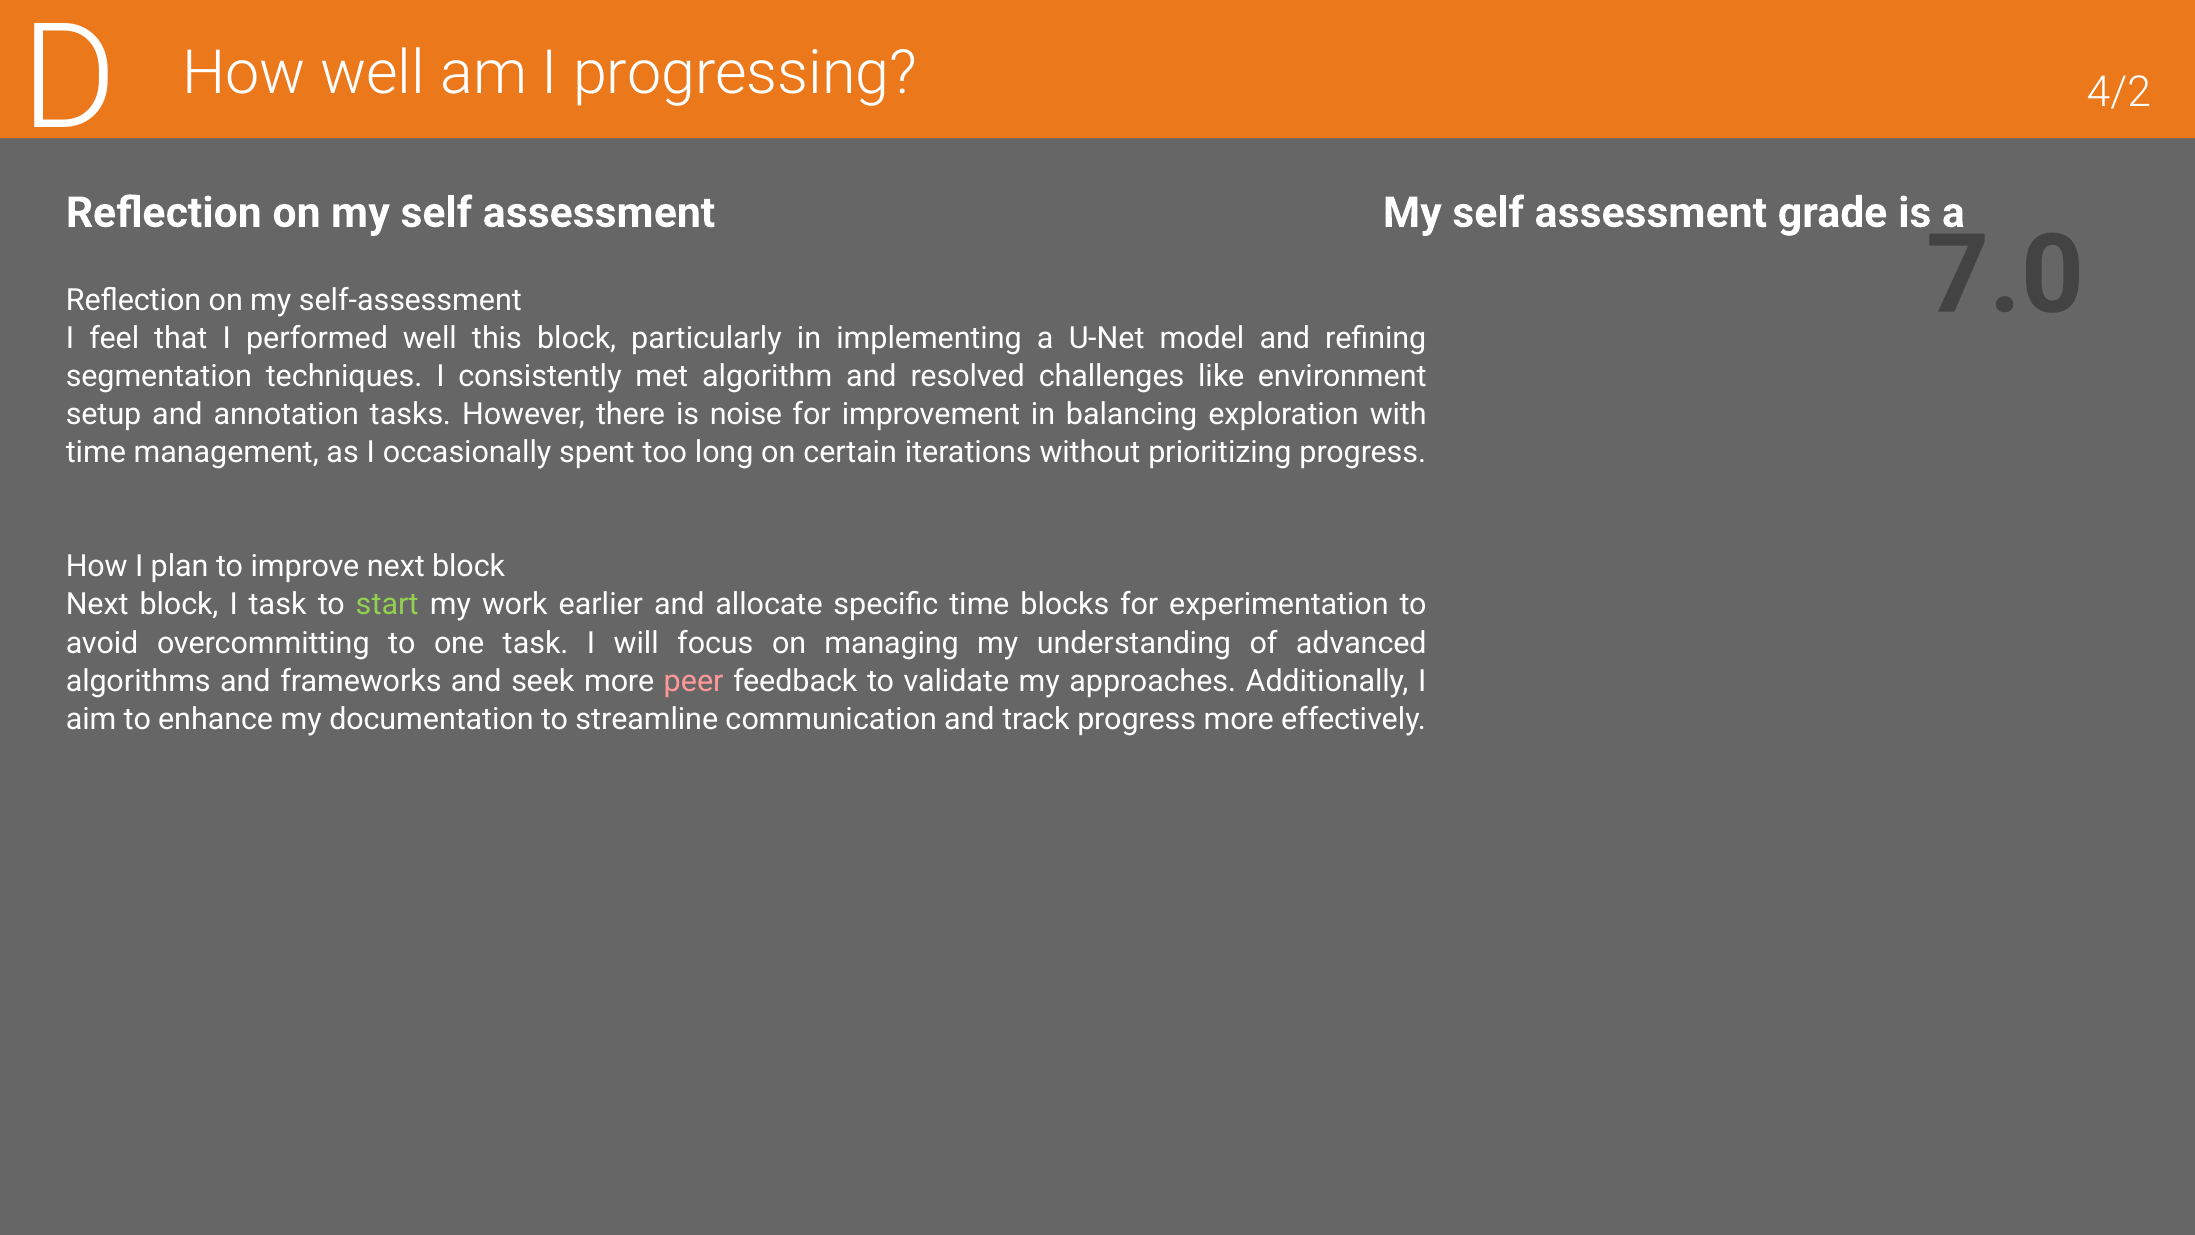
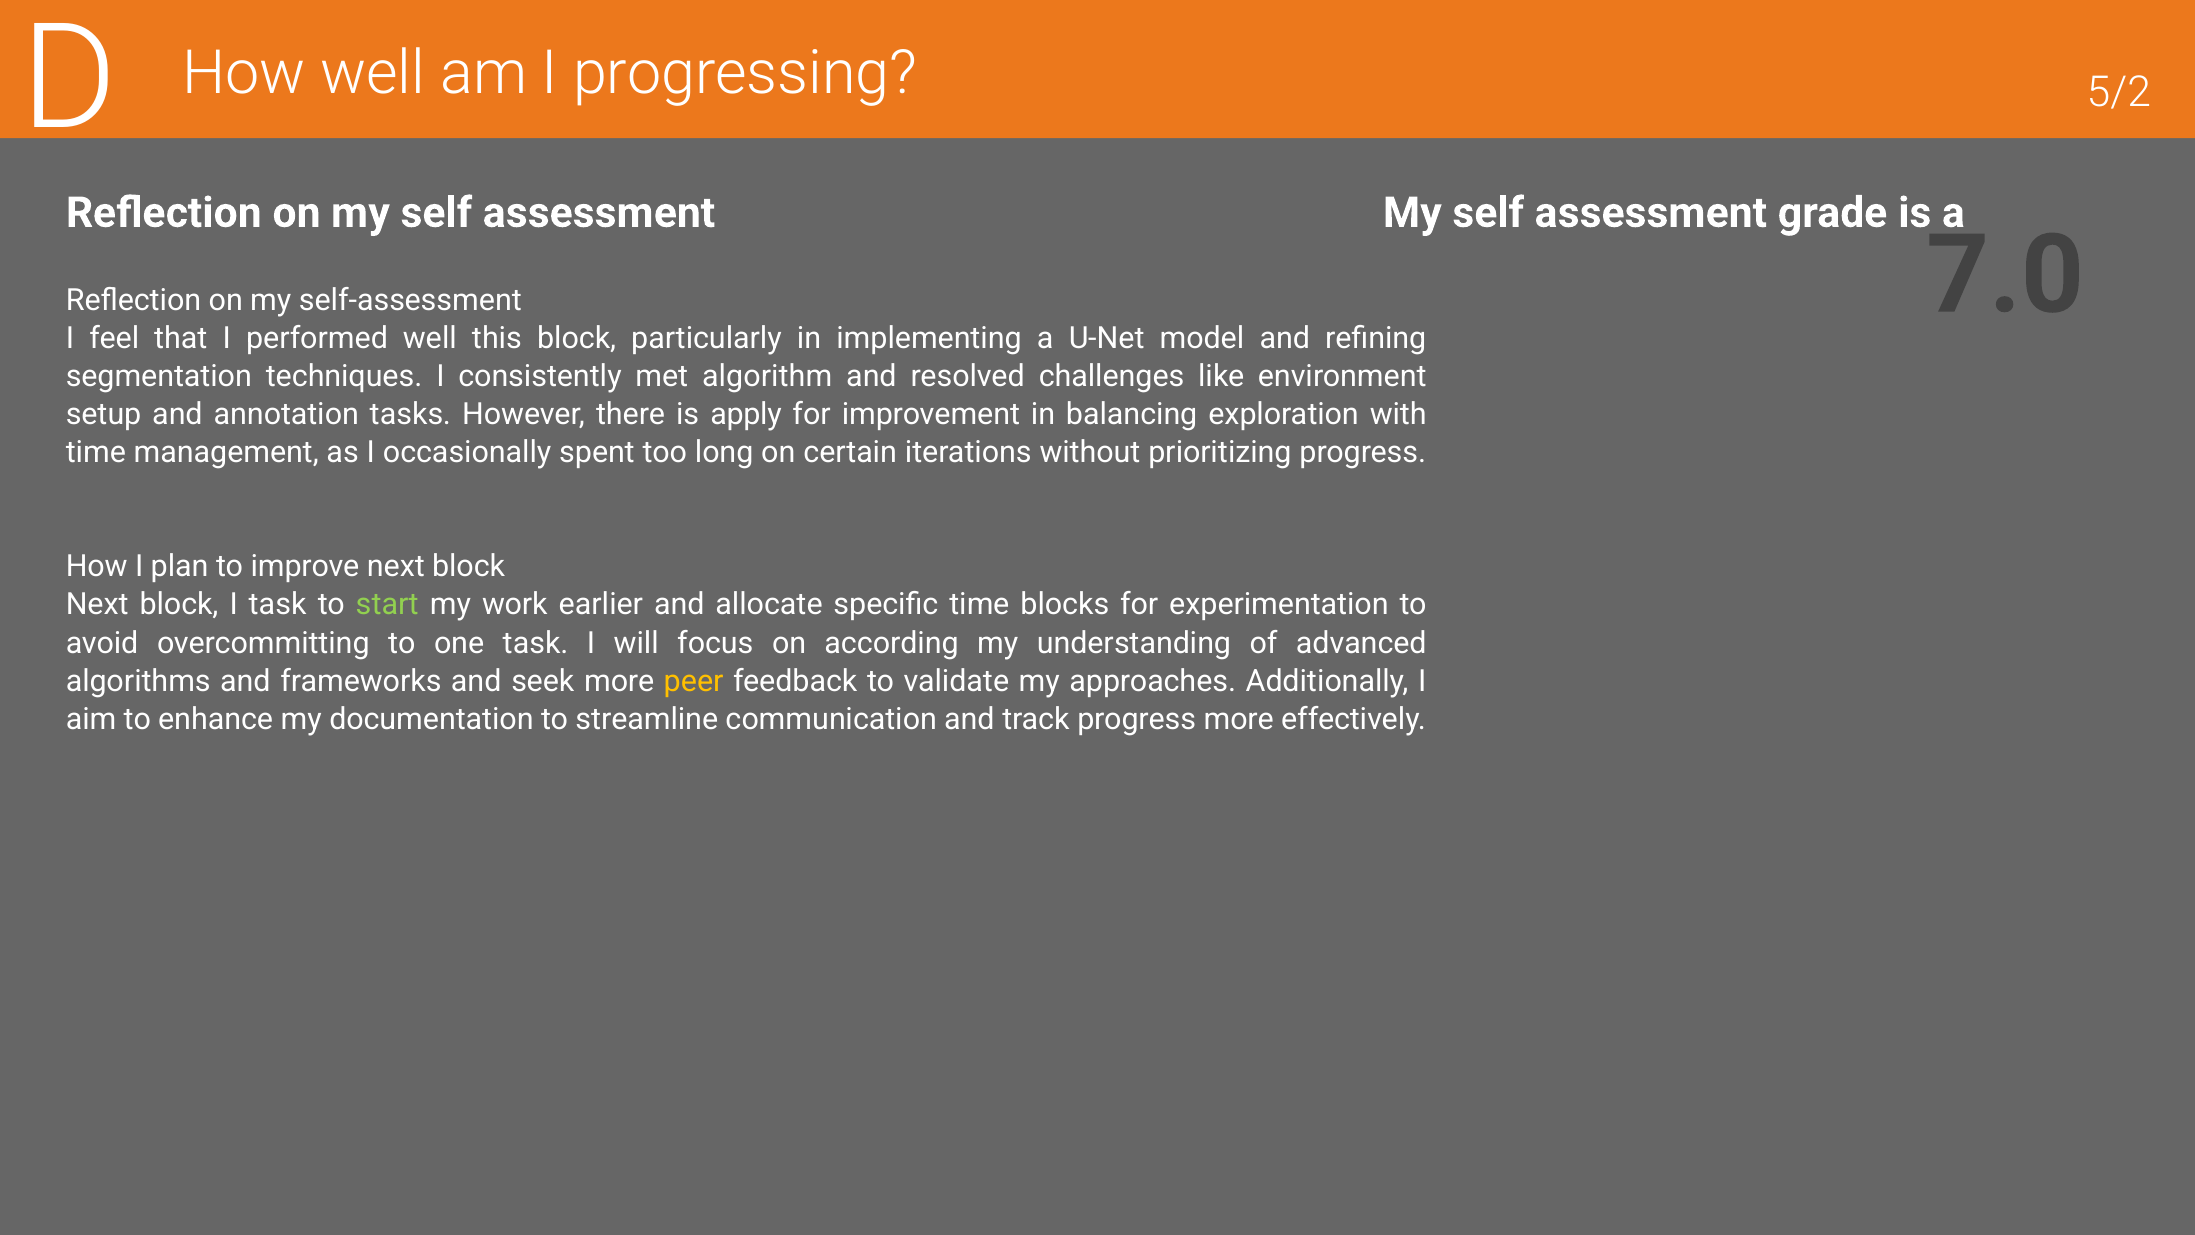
4/2: 4/2 -> 5/2
noise: noise -> apply
managing: managing -> according
peer colour: pink -> yellow
